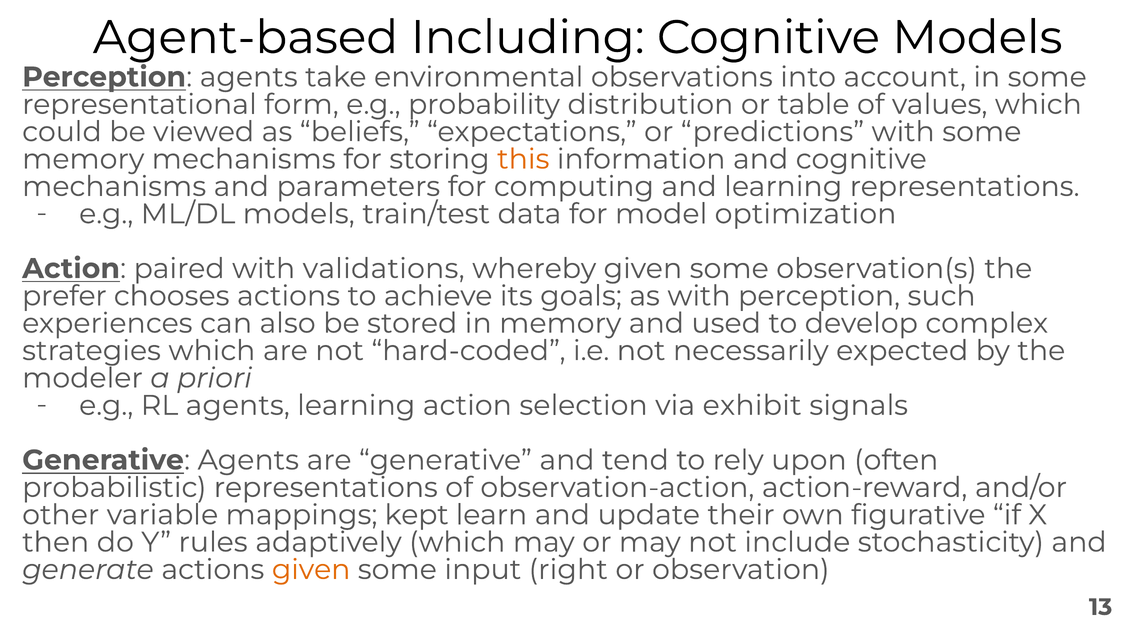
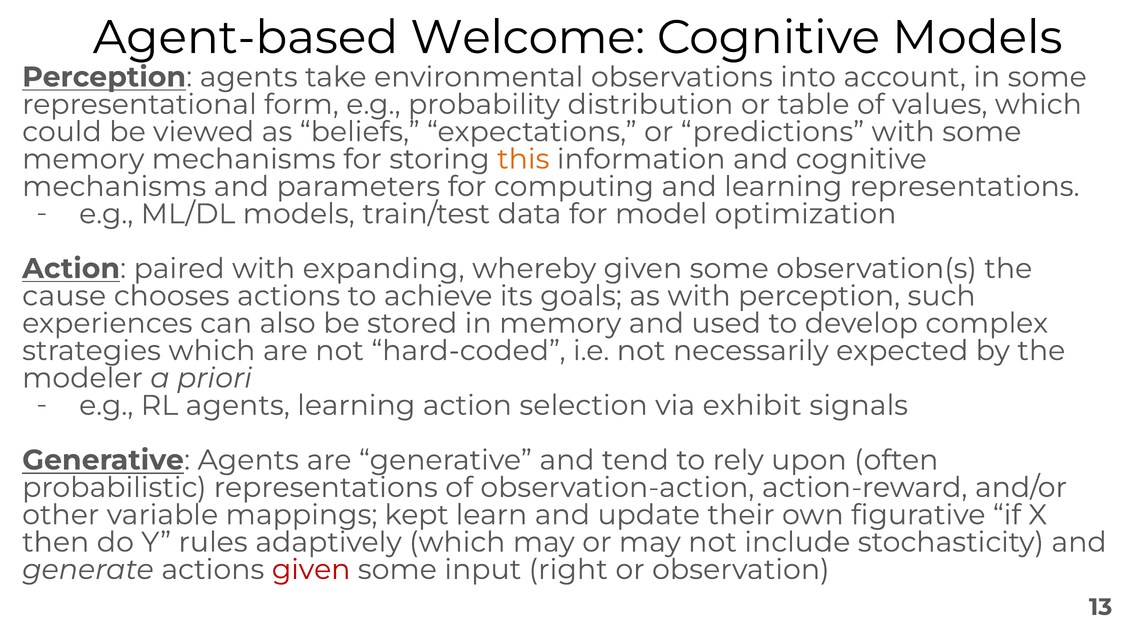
Including: Including -> Welcome
validations: validations -> expanding
prefer: prefer -> cause
given at (311, 569) colour: orange -> red
